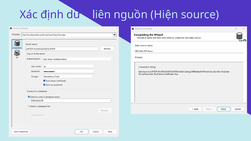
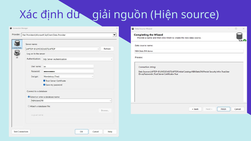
liên: liên -> giải
